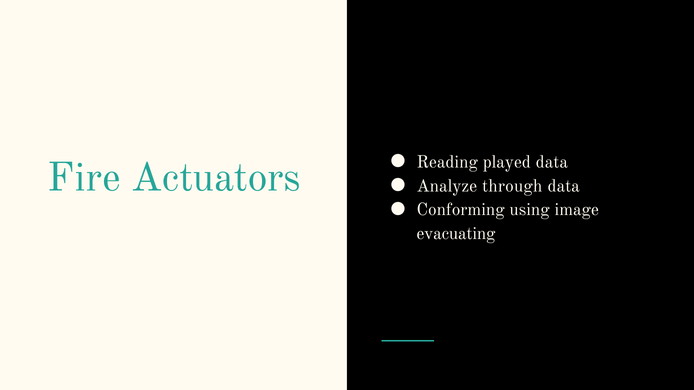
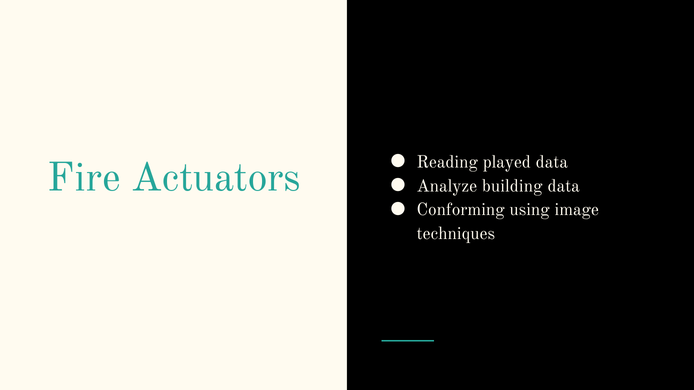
through: through -> building
evacuating: evacuating -> techniques
